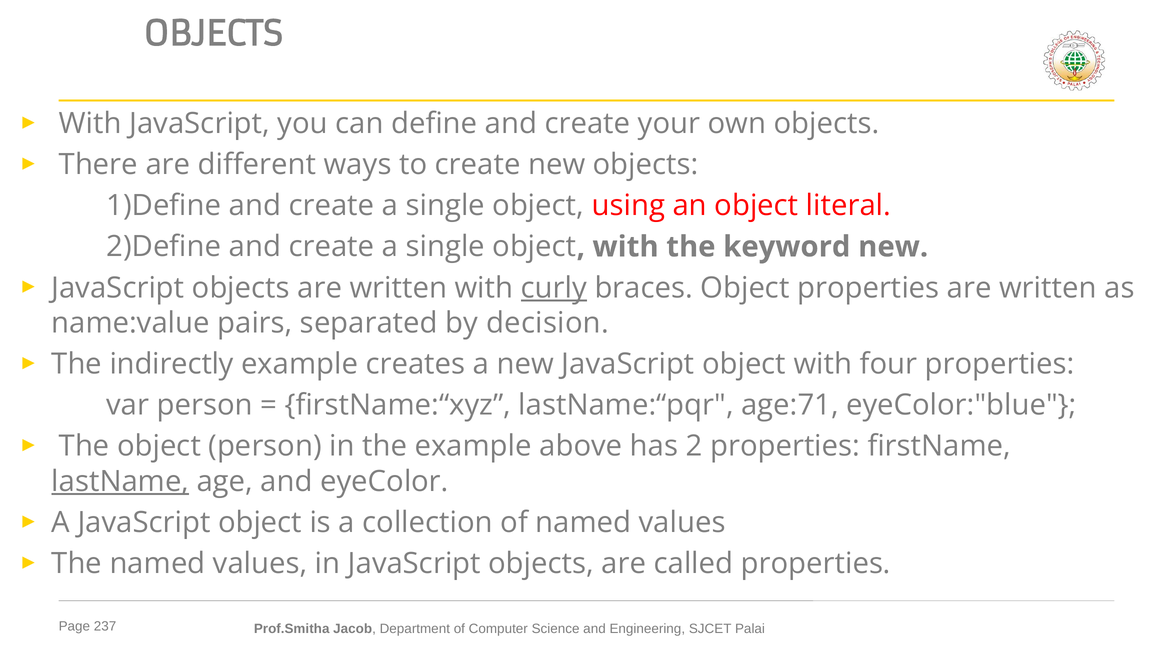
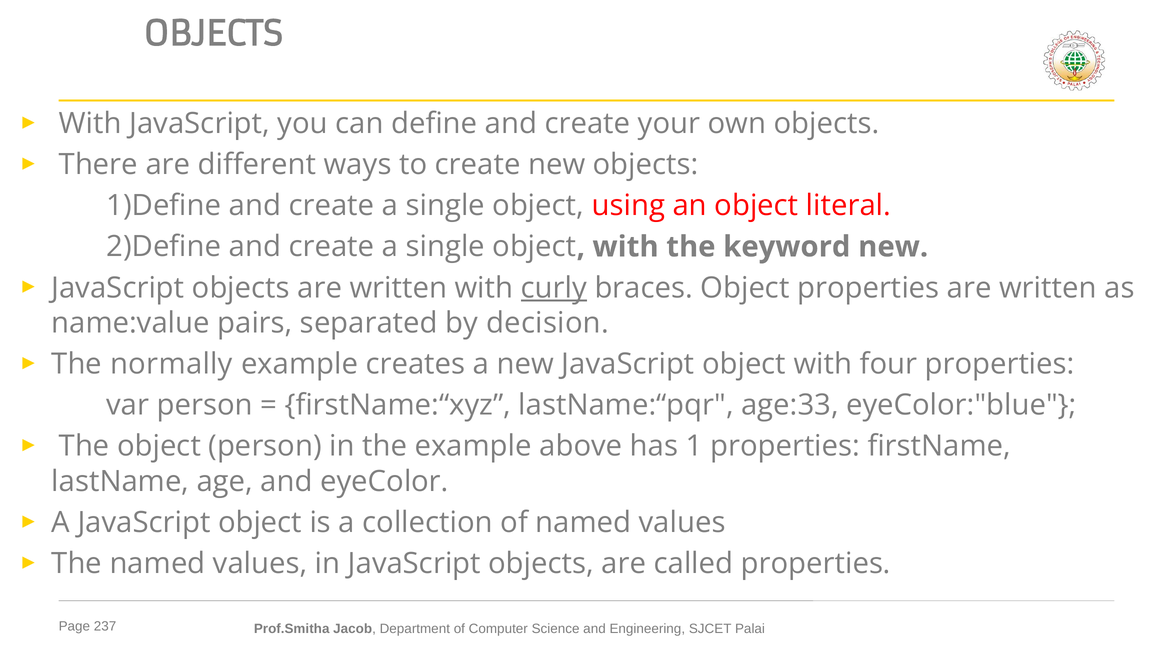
indirectly: indirectly -> normally
age:71: age:71 -> age:33
2: 2 -> 1
lastName underline: present -> none
